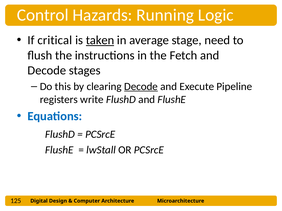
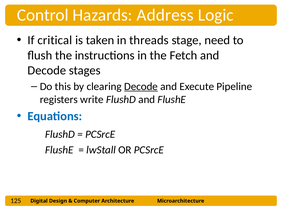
Running: Running -> Address
taken underline: present -> none
average: average -> threads
